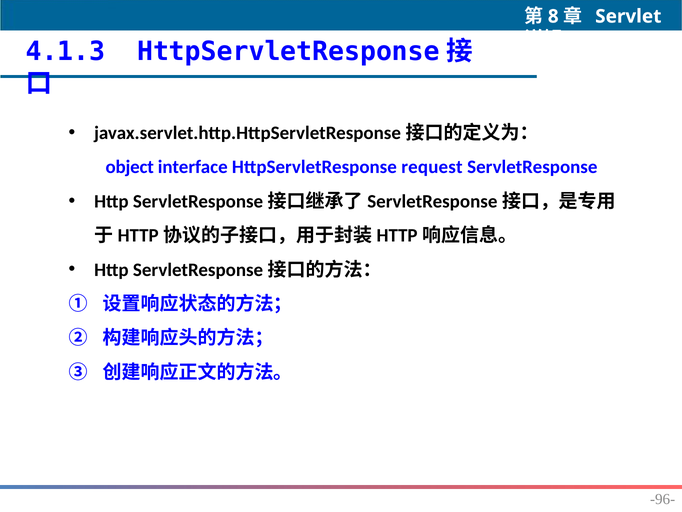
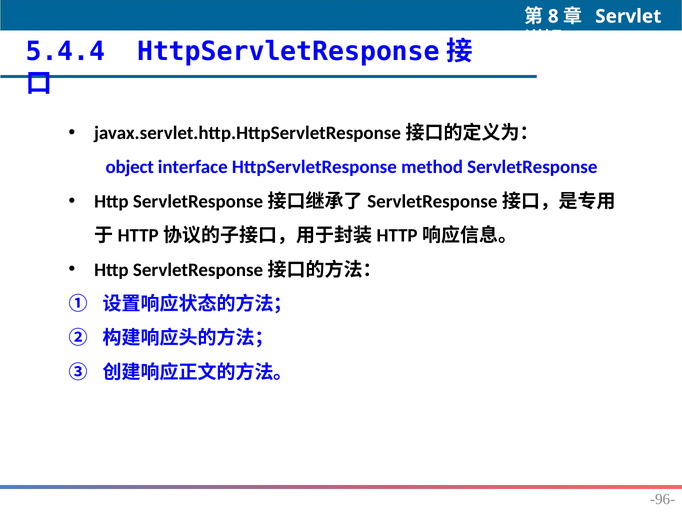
4.1.3: 4.1.3 -> 5.4.4
request: request -> method
